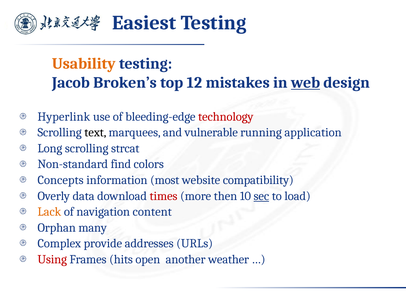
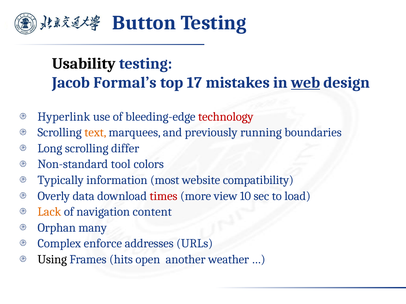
Easiest: Easiest -> Button
Usability colour: orange -> black
Broken’s: Broken’s -> Formal’s
12: 12 -> 17
text colour: black -> orange
vulnerable: vulnerable -> previously
application: application -> boundaries
strcat: strcat -> differ
find: find -> tool
Concepts: Concepts -> Typically
then: then -> view
sec underline: present -> none
provide: provide -> enforce
Using colour: red -> black
